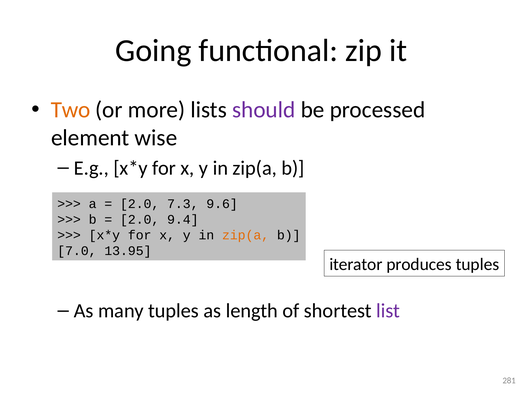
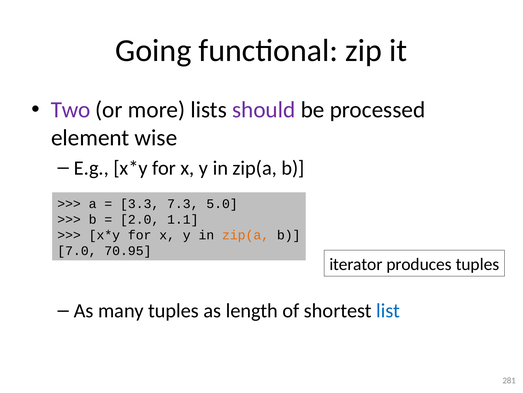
Two colour: orange -> purple
2.0 at (140, 203): 2.0 -> 3.3
9.6: 9.6 -> 5.0
9.4: 9.4 -> 1.1
13.95: 13.95 -> 70.95
list colour: purple -> blue
